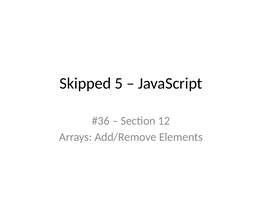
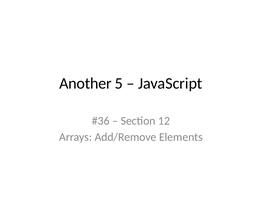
Skipped: Skipped -> Another
